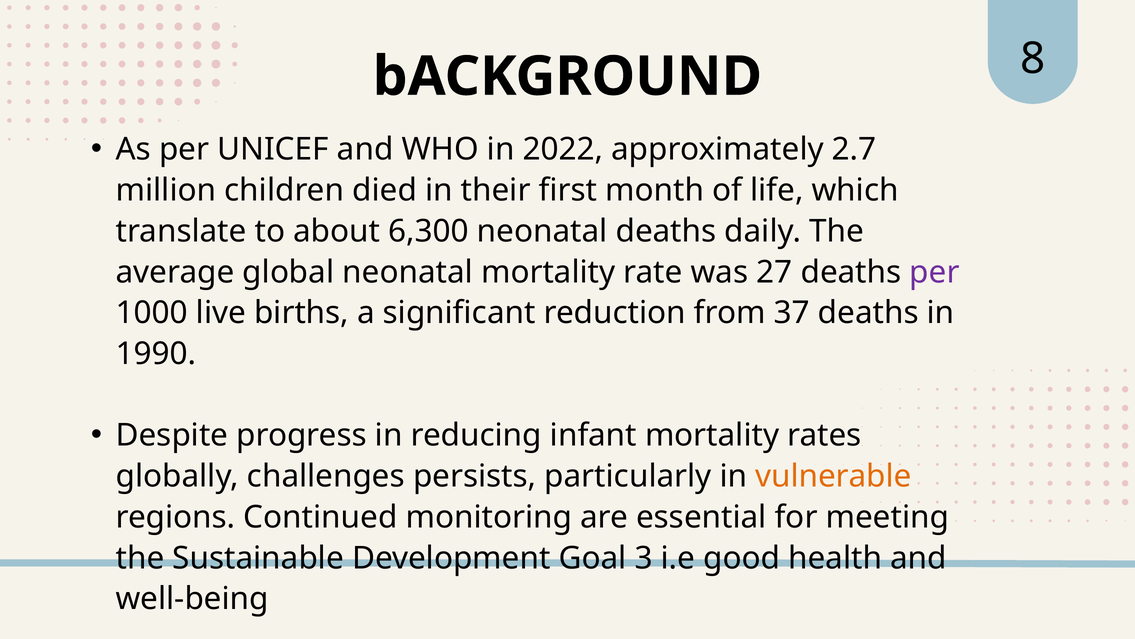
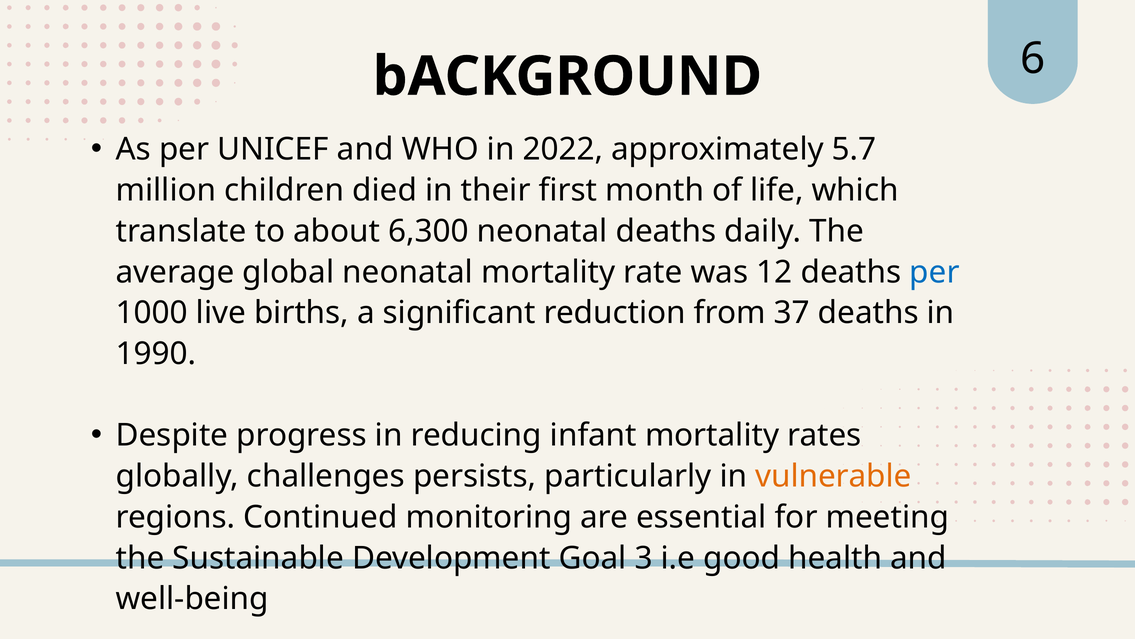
8: 8 -> 6
2.7: 2.7 -> 5.7
27: 27 -> 12
per at (935, 272) colour: purple -> blue
